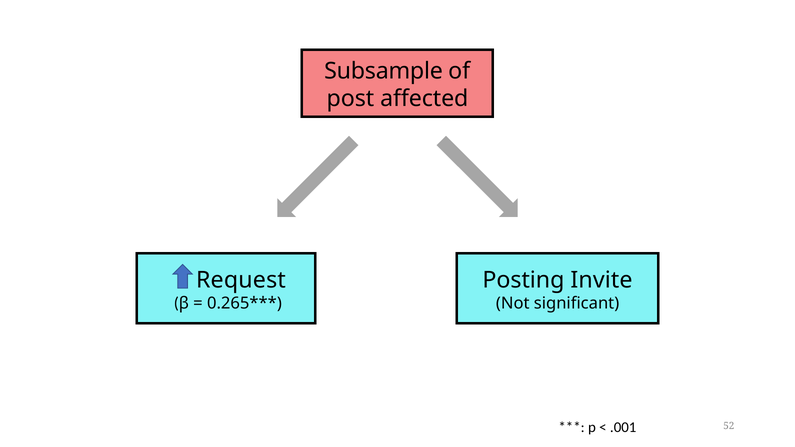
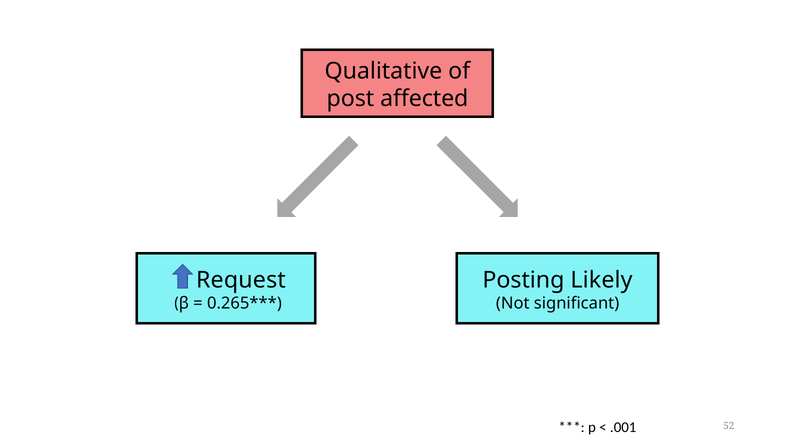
Subsample: Subsample -> Qualitative
Invite: Invite -> Likely
